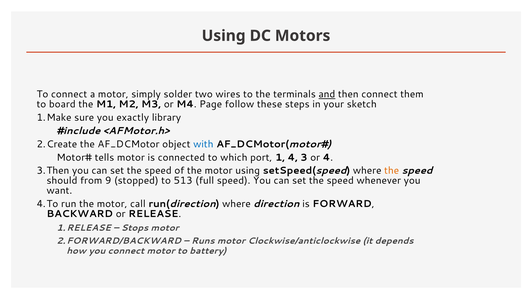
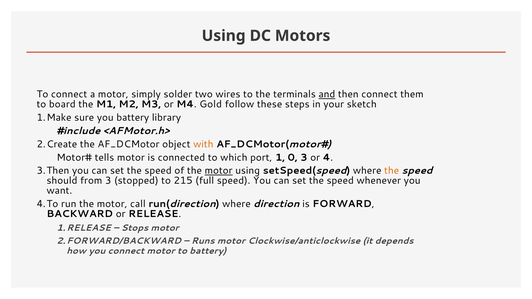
Page: Page -> Gold
you exactly: exactly -> battery
with colour: blue -> orange
1 4: 4 -> 0
motor at (219, 171) underline: none -> present
from 9: 9 -> 3
513: 513 -> 215
